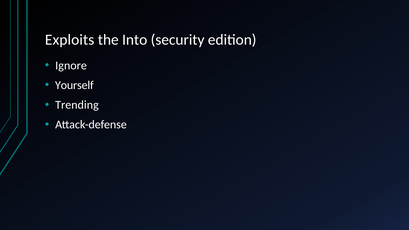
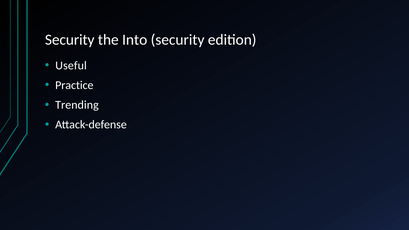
Exploits at (70, 40): Exploits -> Security
Ignore: Ignore -> Useful
Yourself: Yourself -> Practice
